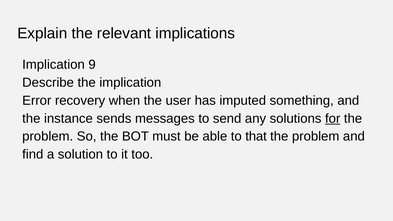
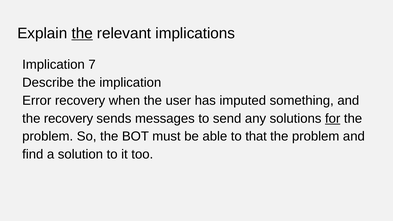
the at (82, 33) underline: none -> present
9: 9 -> 7
the instance: instance -> recovery
